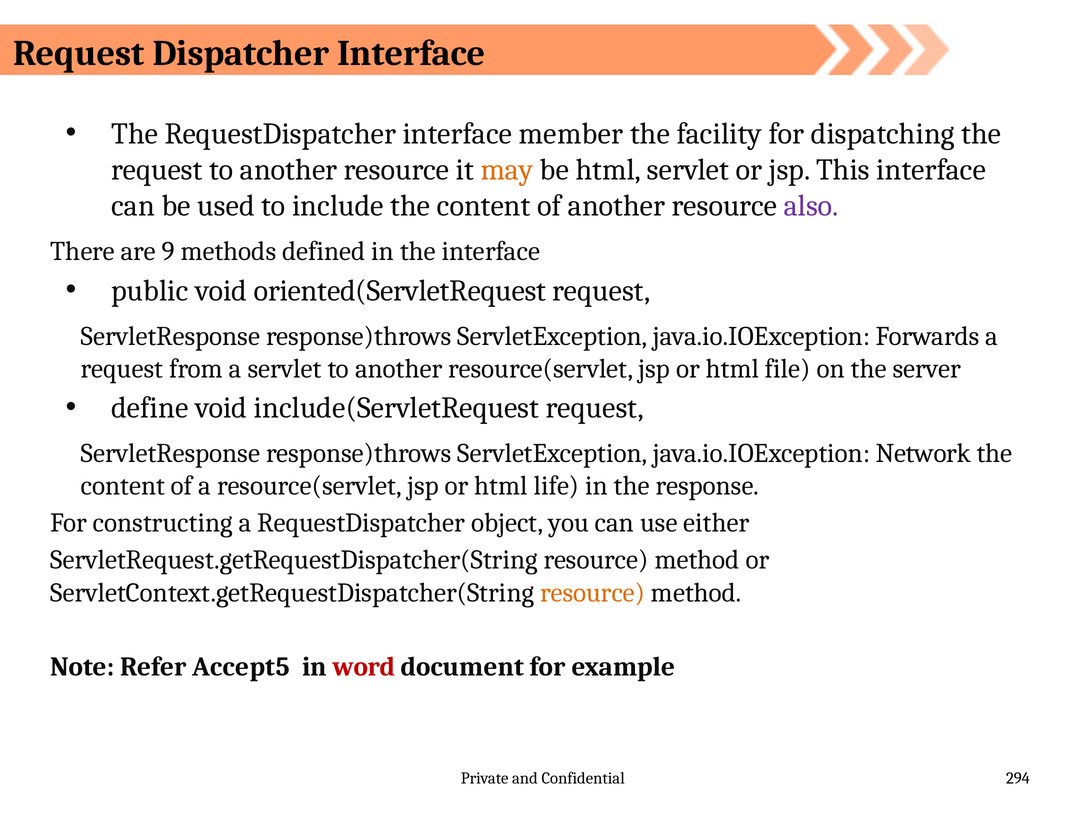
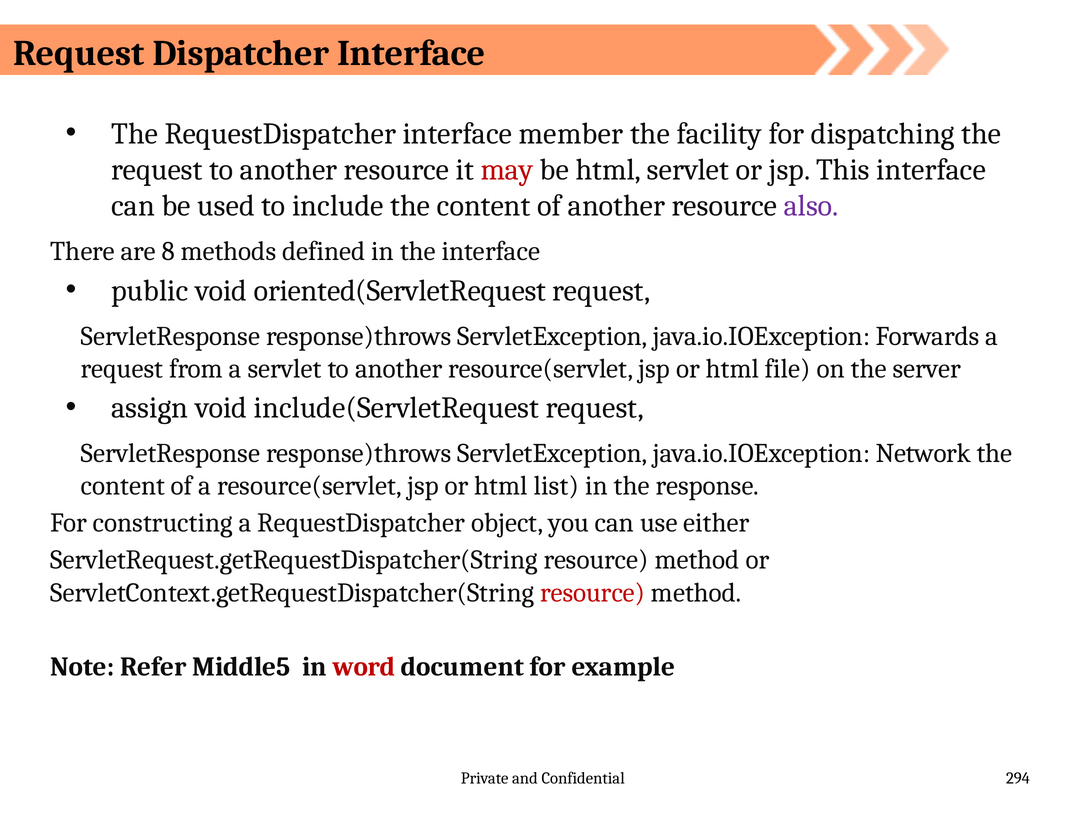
may colour: orange -> red
9: 9 -> 8
define: define -> assign
life: life -> list
resource at (593, 593) colour: orange -> red
Accept5: Accept5 -> Middle5
